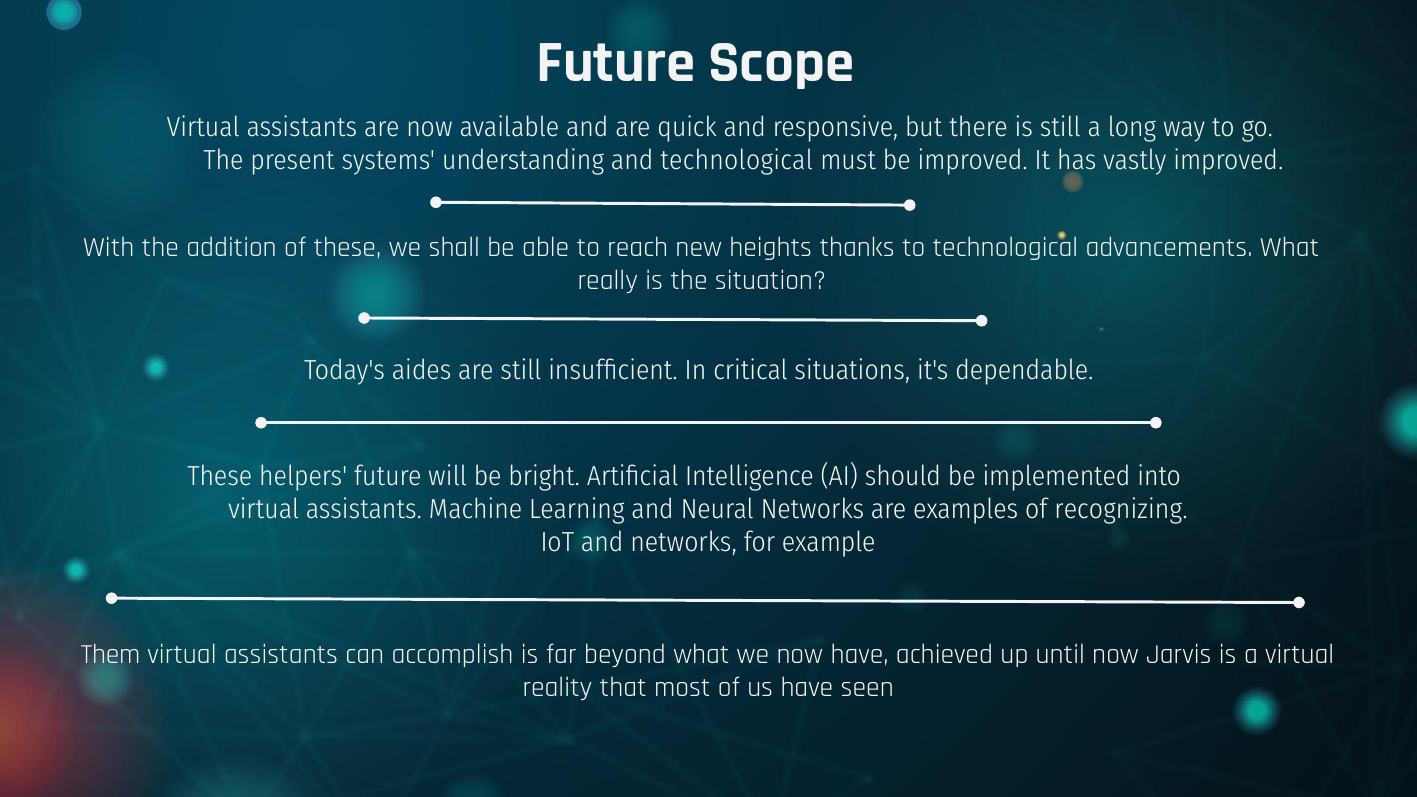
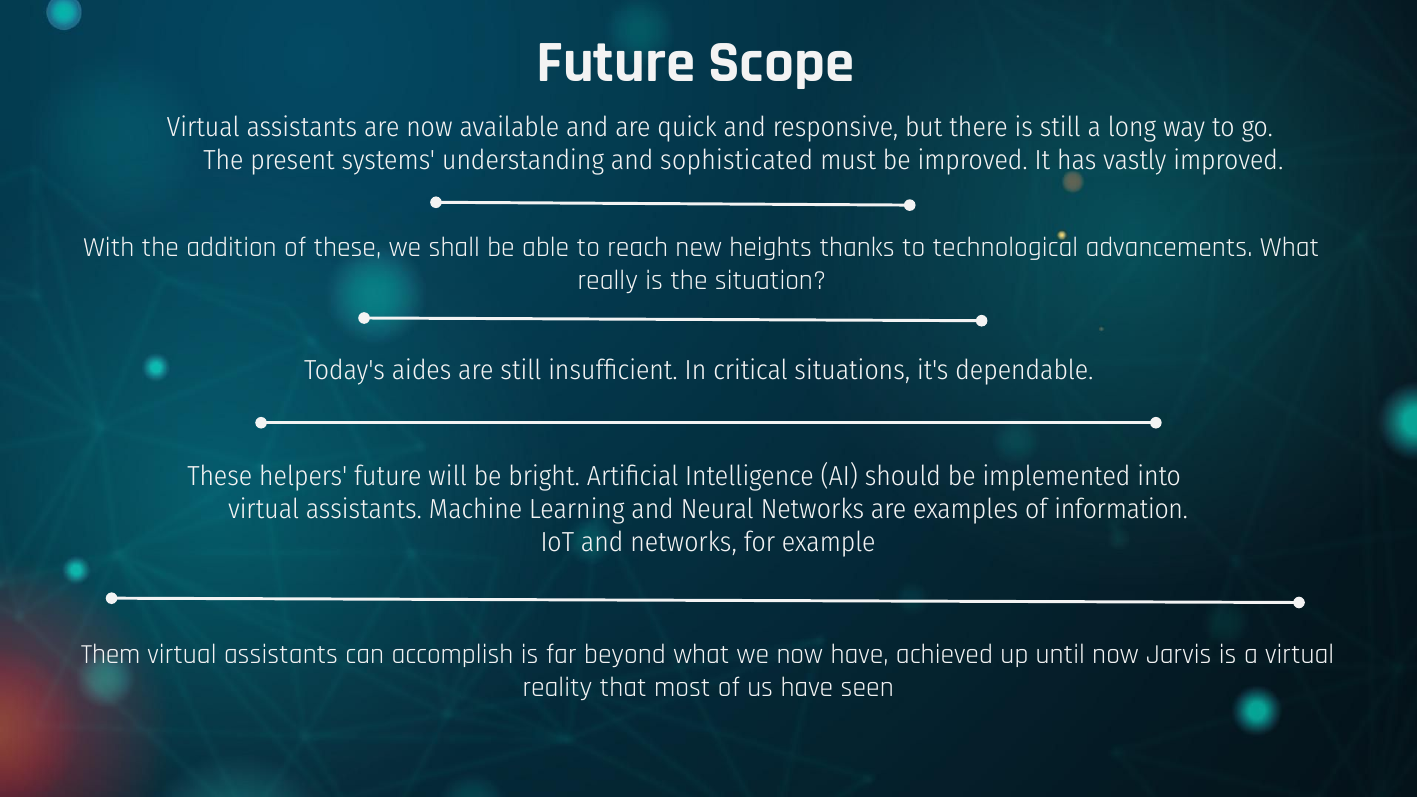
and technological: technological -> sophisticated
recognizing: recognizing -> information
